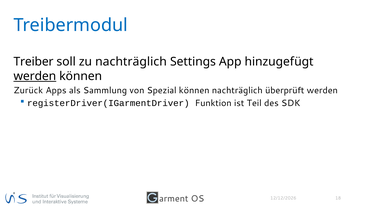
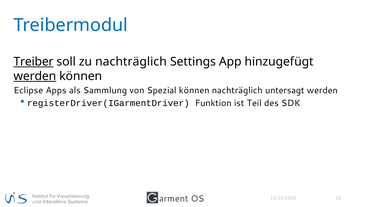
Treiber underline: none -> present
Zurück: Zurück -> Eclipse
überprüft: überprüft -> untersagt
